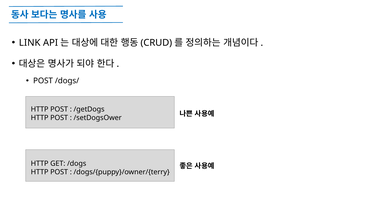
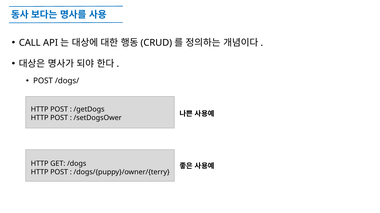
LINK: LINK -> CALL
